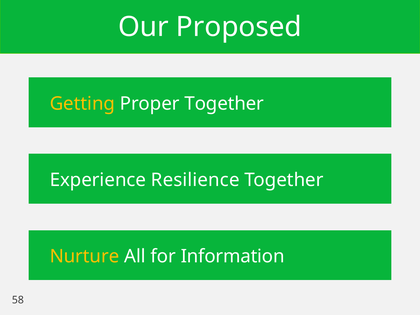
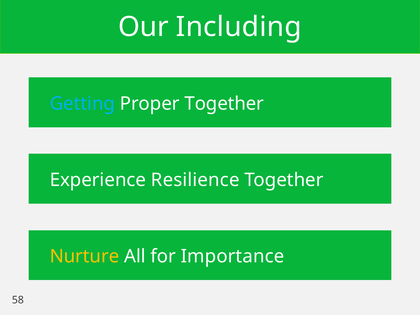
Proposed: Proposed -> Including
Getting colour: yellow -> light blue
Information: Information -> Importance
